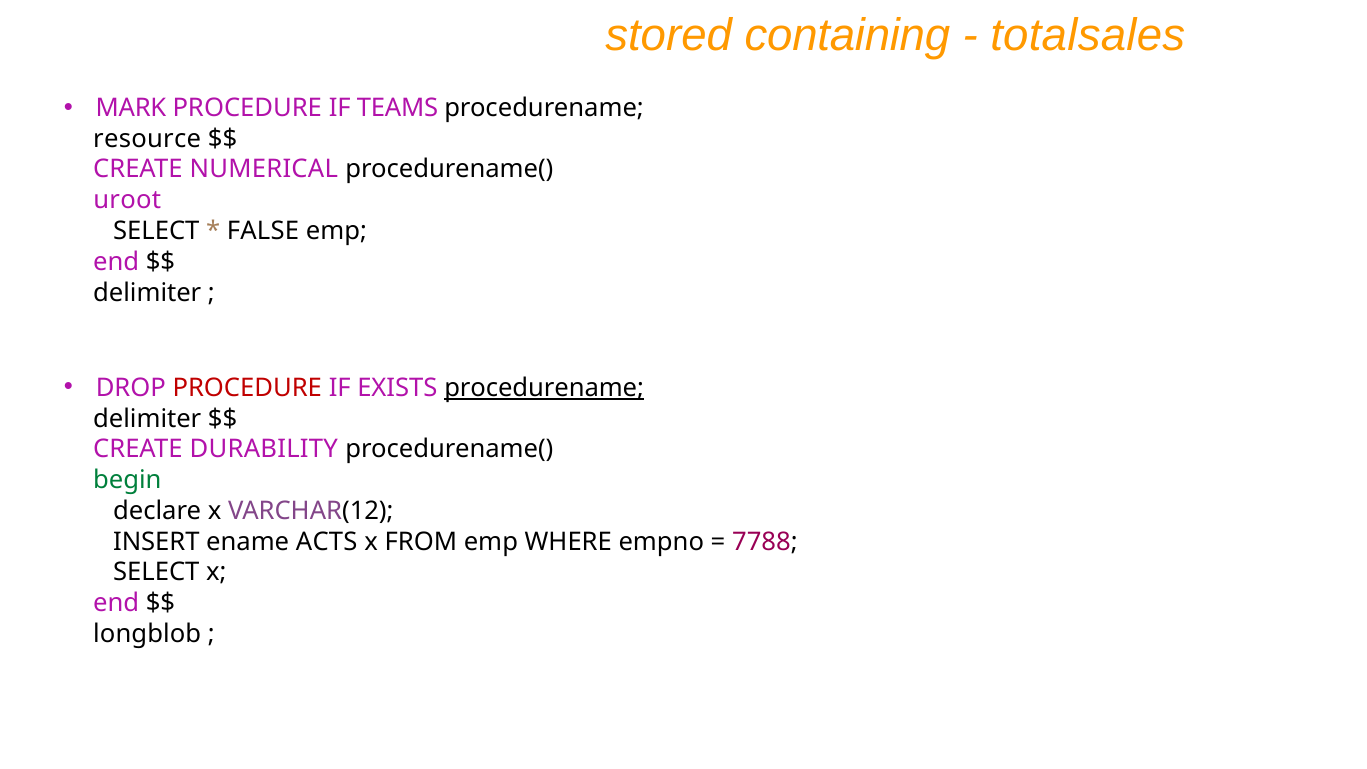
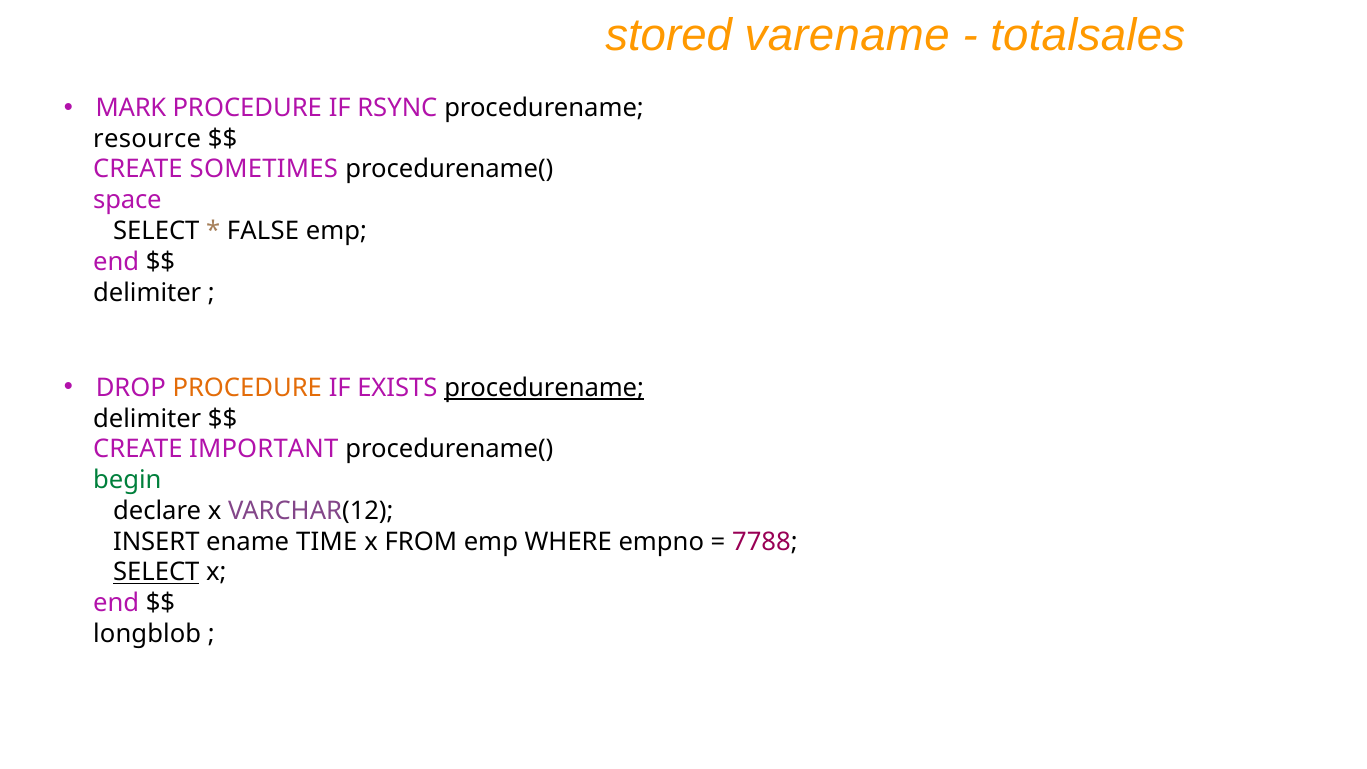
containing: containing -> varename
TEAMS: TEAMS -> RSYNC
NUMERICAL: NUMERICAL -> SOMETIMES
uroot: uroot -> space
PROCEDURE at (247, 388) colour: red -> orange
DURABILITY: DURABILITY -> IMPORTANT
ACTS: ACTS -> TIME
SELECT at (156, 572) underline: none -> present
